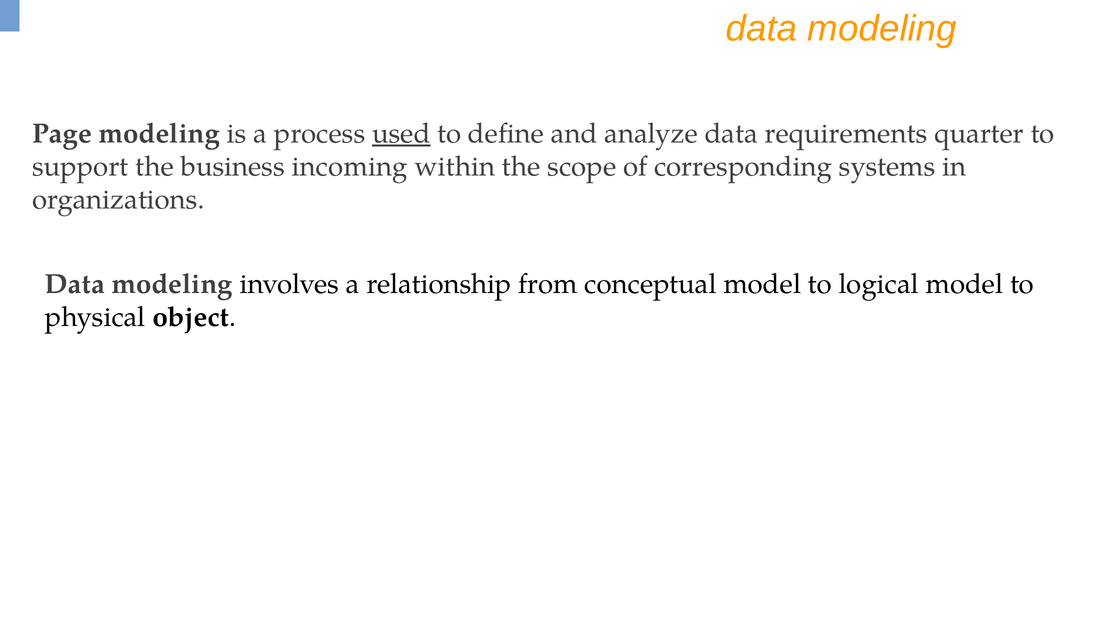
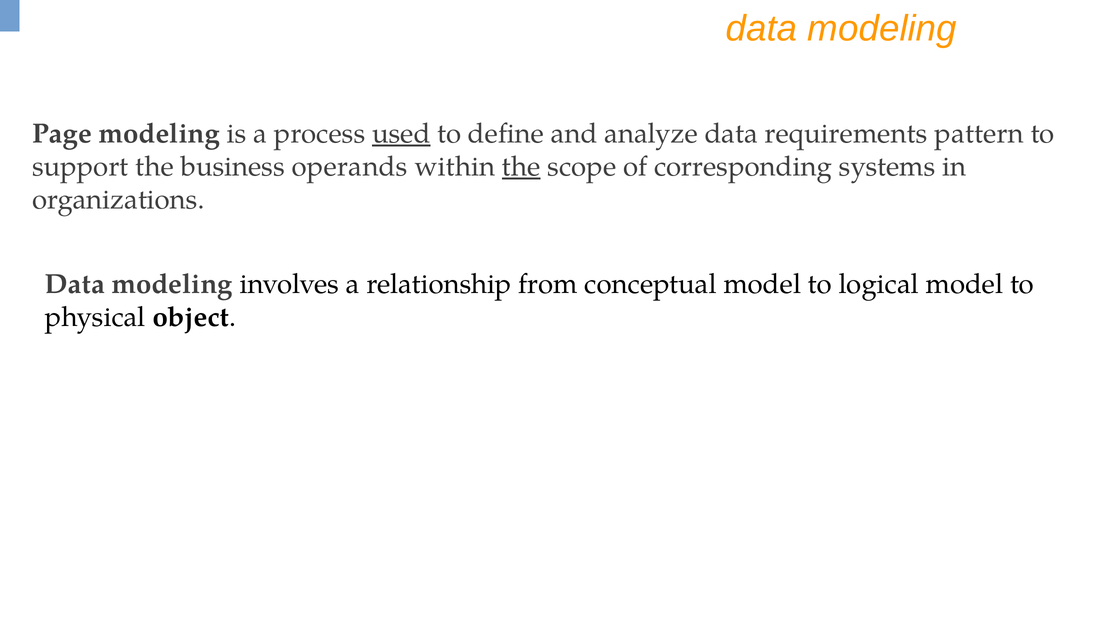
quarter: quarter -> pattern
incoming: incoming -> operands
the at (521, 167) underline: none -> present
